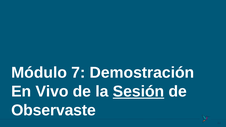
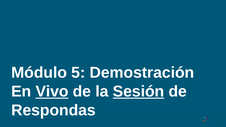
7: 7 -> 5
Vivo underline: none -> present
Observaste: Observaste -> Respondas
